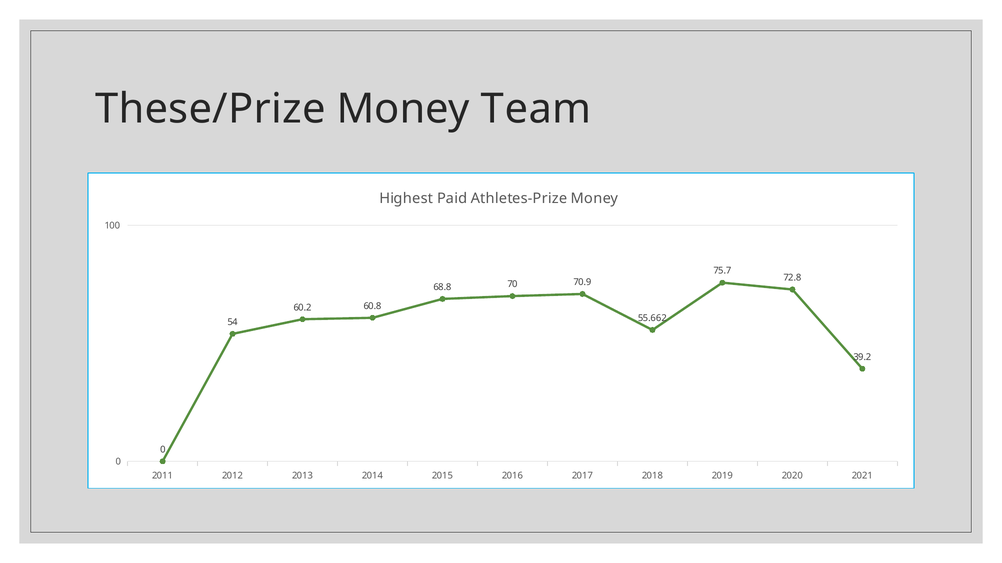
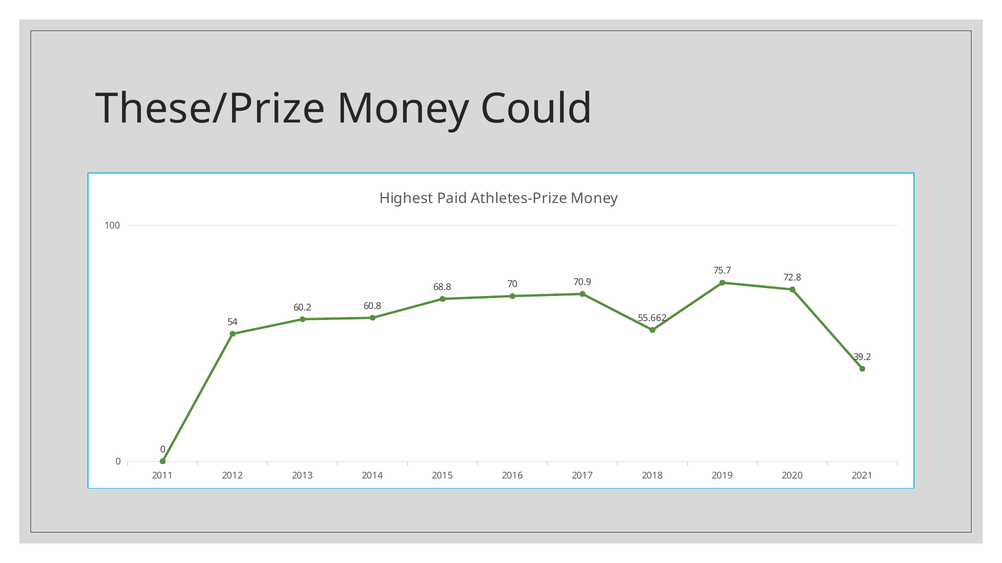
Team: Team -> Could
